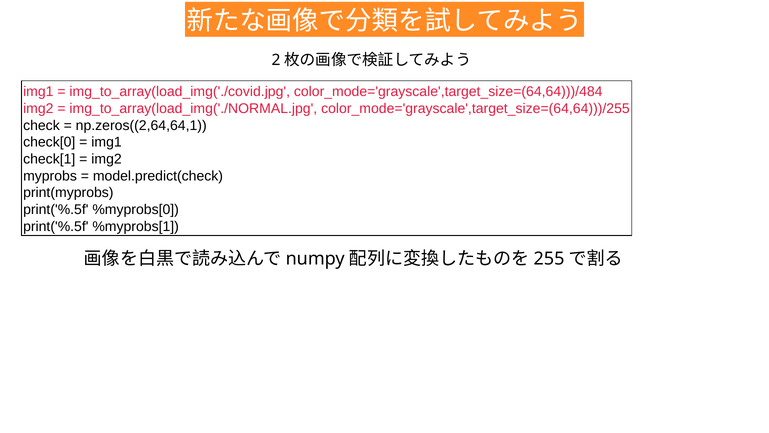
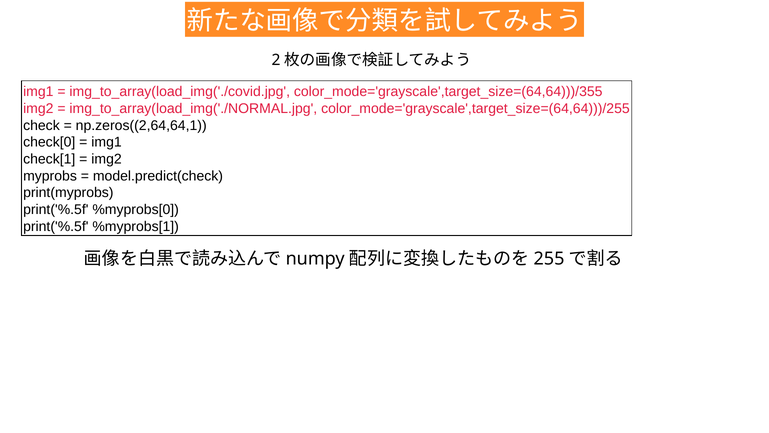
color_mode='grayscale',target_size=(64,64)))/484: color_mode='grayscale',target_size=(64,64)))/484 -> color_mode='grayscale',target_size=(64,64)))/355
